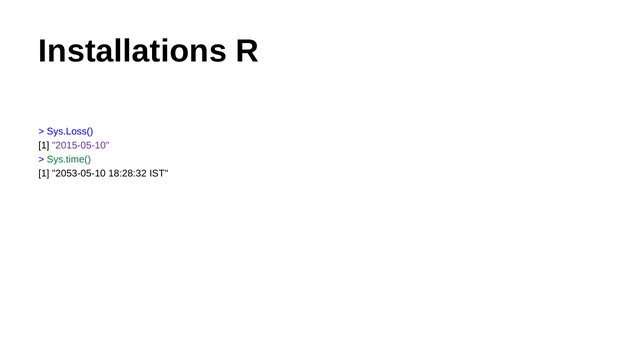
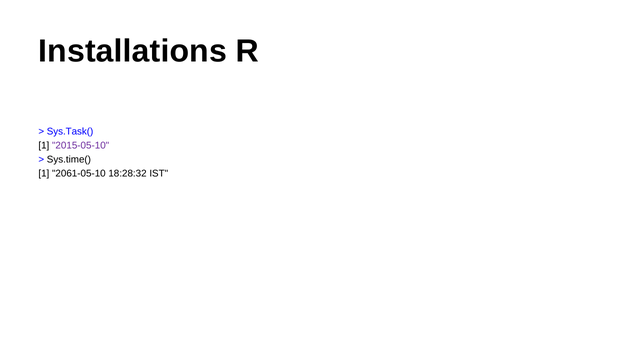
Sys.Loss(: Sys.Loss( -> Sys.Task(
Sys.time( colour: green -> black
2053-05-10: 2053-05-10 -> 2061-05-10
